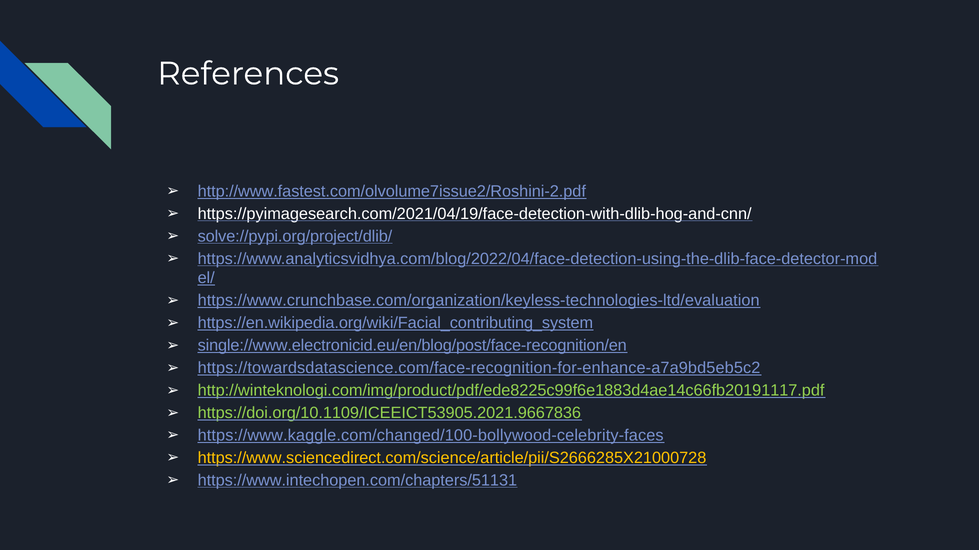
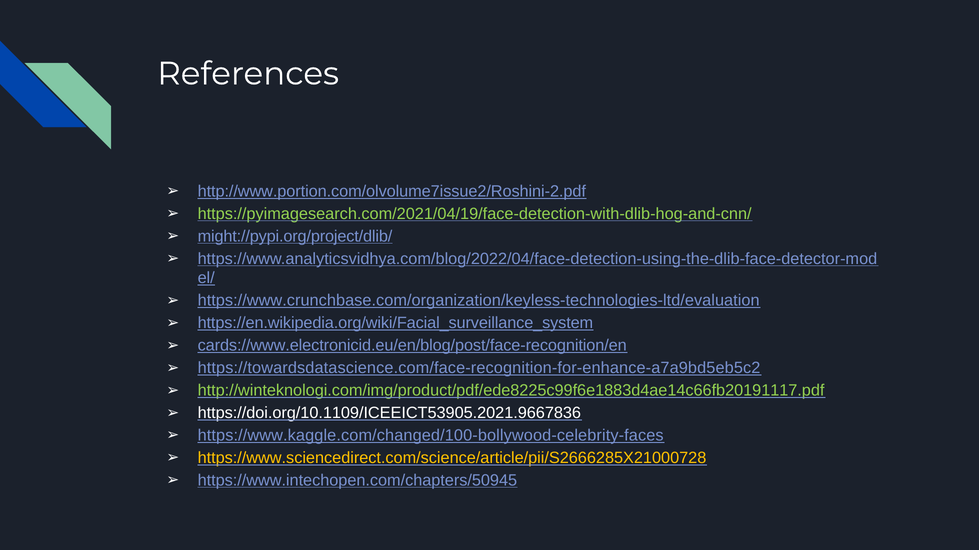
http://www.fastest.com/olvolume7issue2/Roshini-2.pdf: http://www.fastest.com/olvolume7issue2/Roshini-2.pdf -> http://www.portion.com/olvolume7issue2/Roshini-2.pdf
https://pyimagesearch.com/2021/04/19/face-detection-with-dlib-hog-and-cnn/ colour: white -> light green
solve://pypi.org/project/dlib/: solve://pypi.org/project/dlib/ -> might://pypi.org/project/dlib/
https://en.wikipedia.org/wiki/Facial_contributing_system: https://en.wikipedia.org/wiki/Facial_contributing_system -> https://en.wikipedia.org/wiki/Facial_surveillance_system
single://www.electronicid.eu/en/blog/post/face-recognition/en: single://www.electronicid.eu/en/blog/post/face-recognition/en -> cards://www.electronicid.eu/en/blog/post/face-recognition/en
https://doi.org/10.1109/ICEEICT53905.2021.9667836 colour: light green -> white
https://www.intechopen.com/chapters/51131: https://www.intechopen.com/chapters/51131 -> https://www.intechopen.com/chapters/50945
